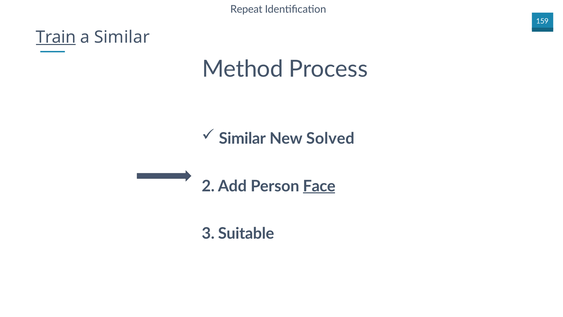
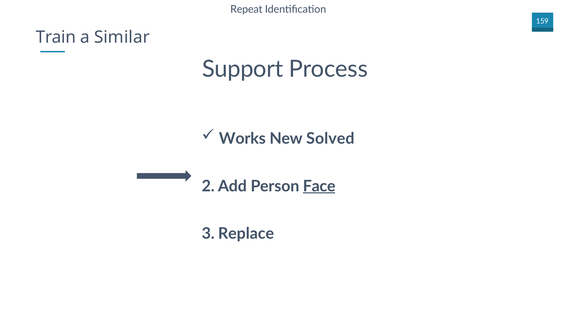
Train underline: present -> none
Method: Method -> Support
Similar at (242, 138): Similar -> Works
Suitable: Suitable -> Replace
